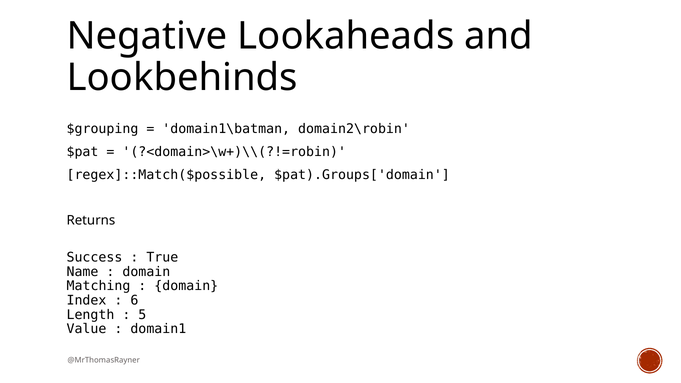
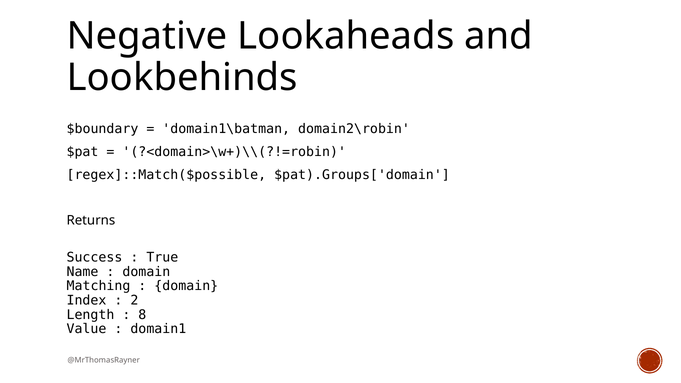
$grouping: $grouping -> $boundary
6: 6 -> 2
5: 5 -> 8
